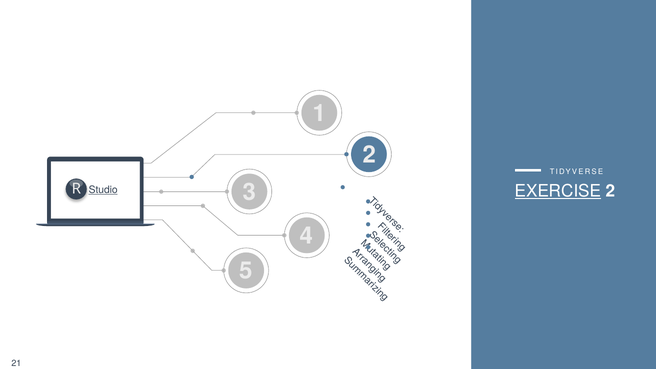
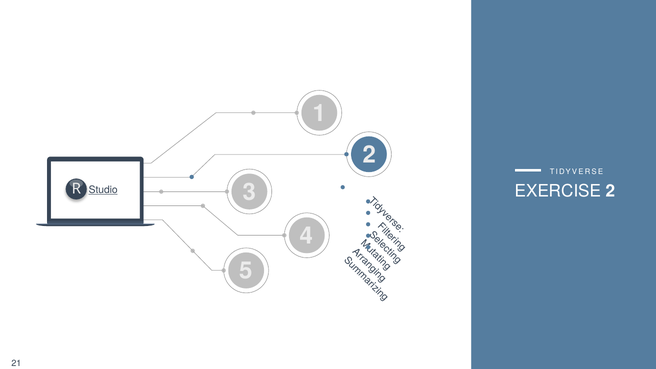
EXERCISE underline: present -> none
